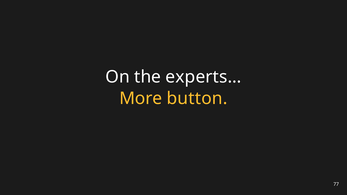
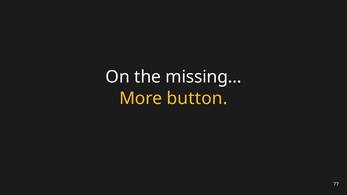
experts…: experts… -> missing…
